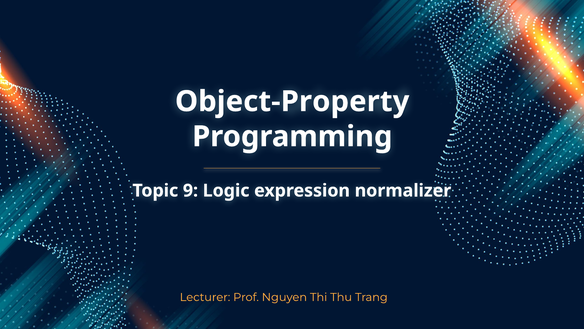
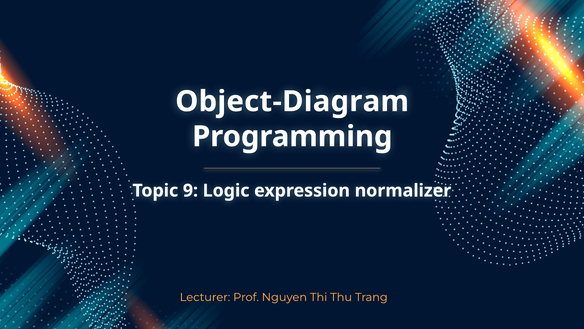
Object-Property: Object-Property -> Object-Diagram
